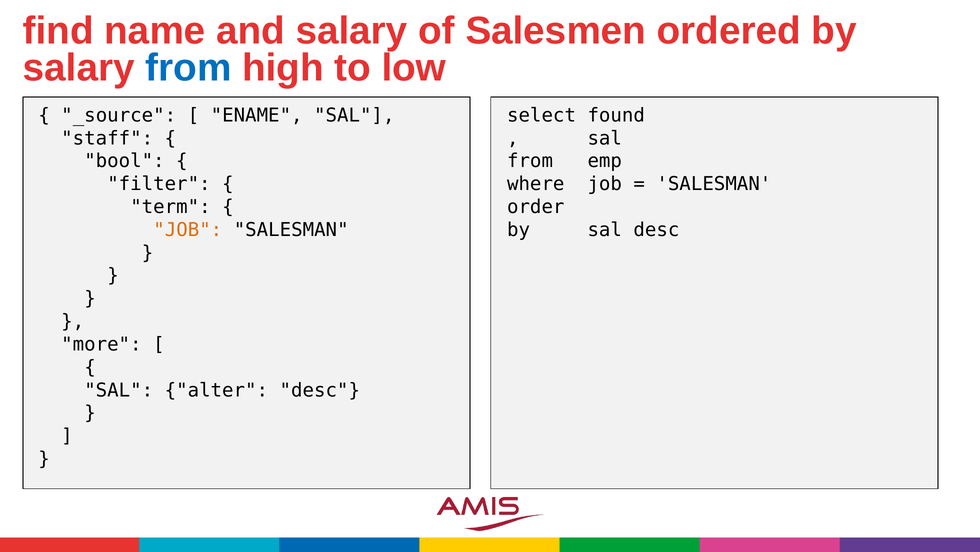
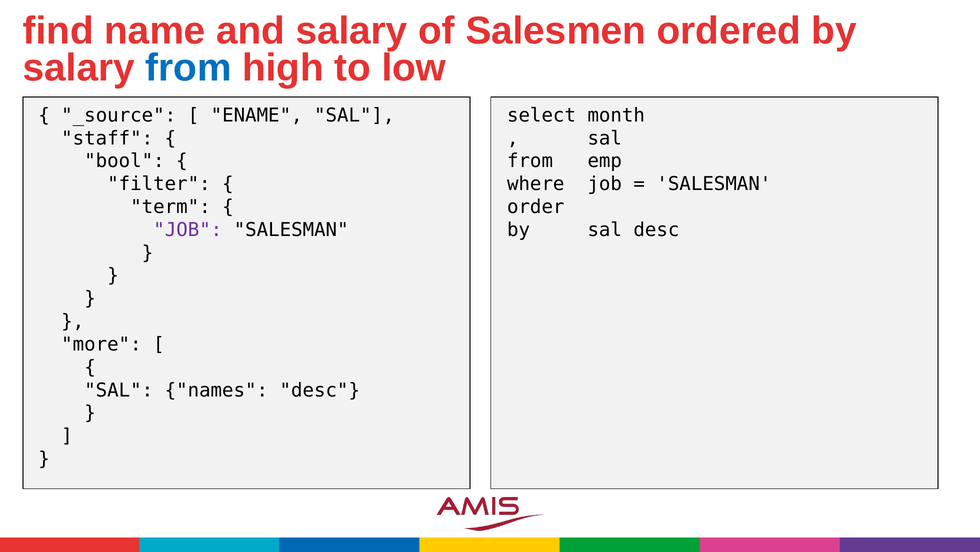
found: found -> month
JOB at (188, 230) colour: orange -> purple
alter: alter -> names
